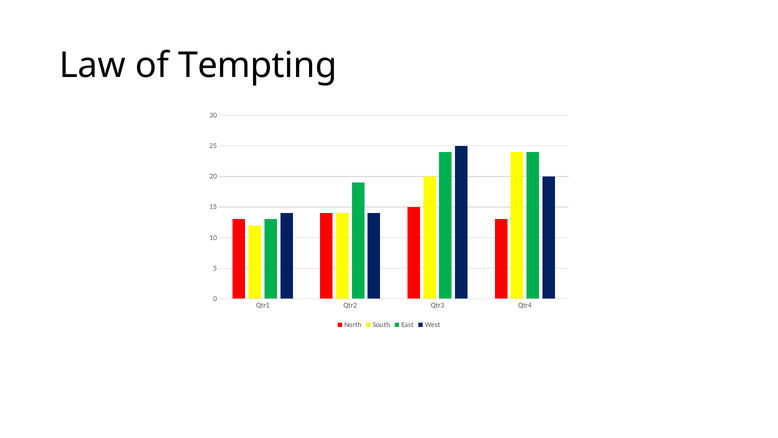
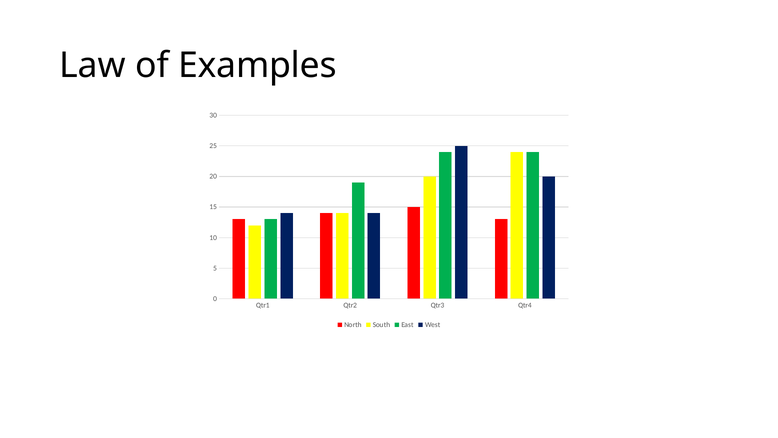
Tempting: Tempting -> Examples
